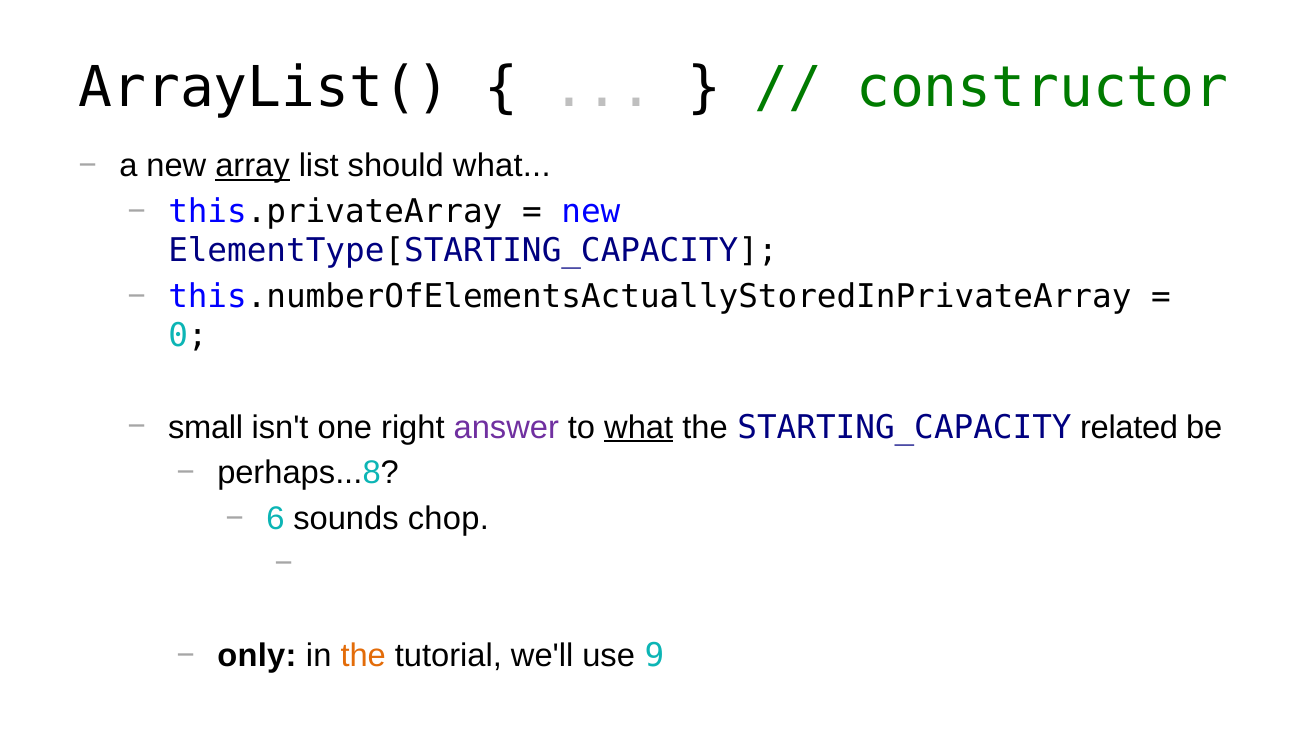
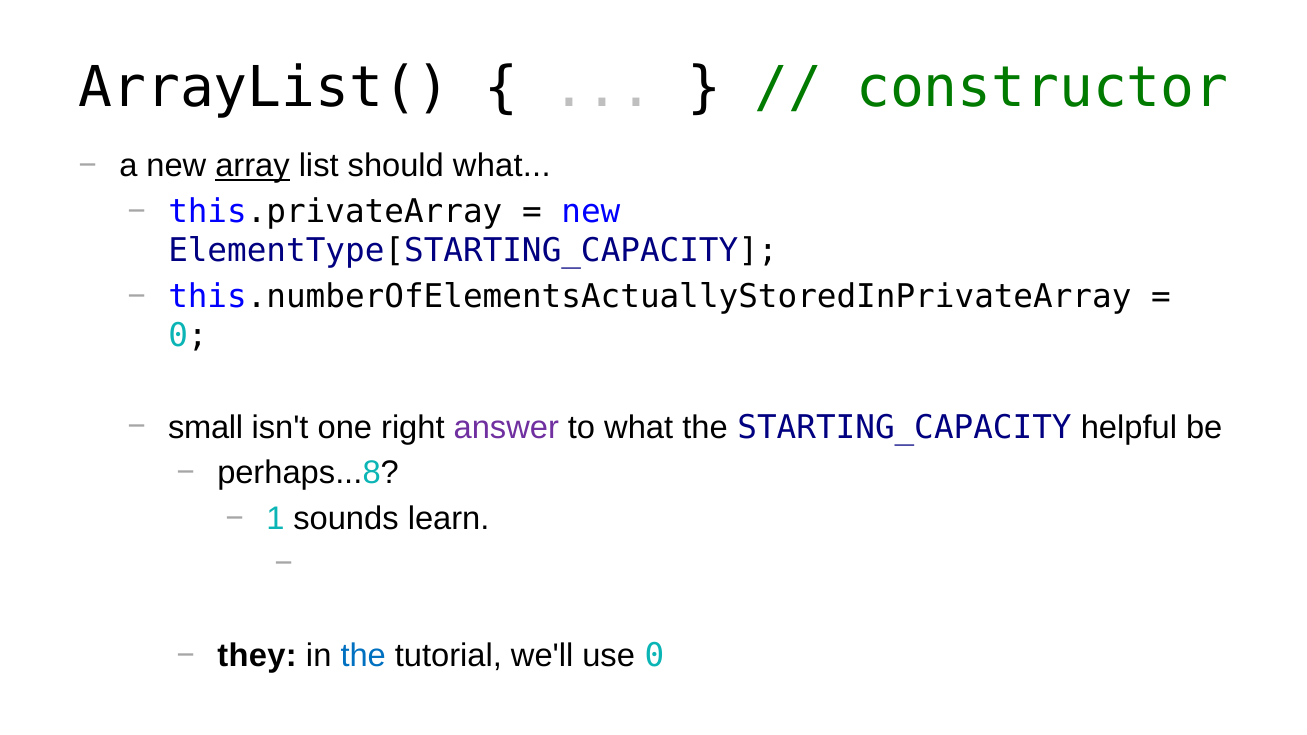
what at (639, 428) underline: present -> none
related: related -> helpful
6: 6 -> 1
chop: chop -> learn
only: only -> they
the at (363, 656) colour: orange -> blue
use 9: 9 -> 0
